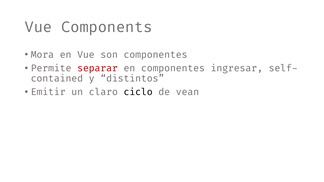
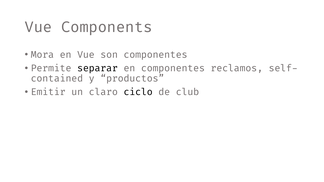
separar colour: red -> black
ingresar: ingresar -> reclamos
distintos: distintos -> productos
vean: vean -> club
